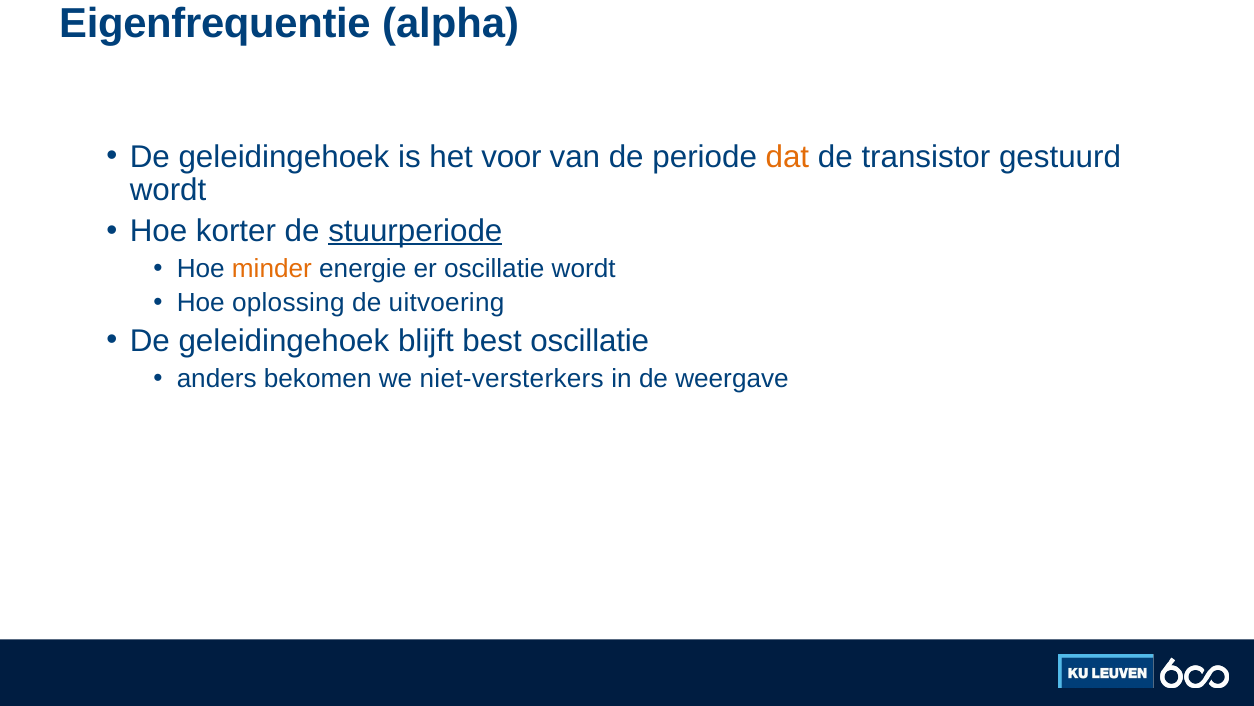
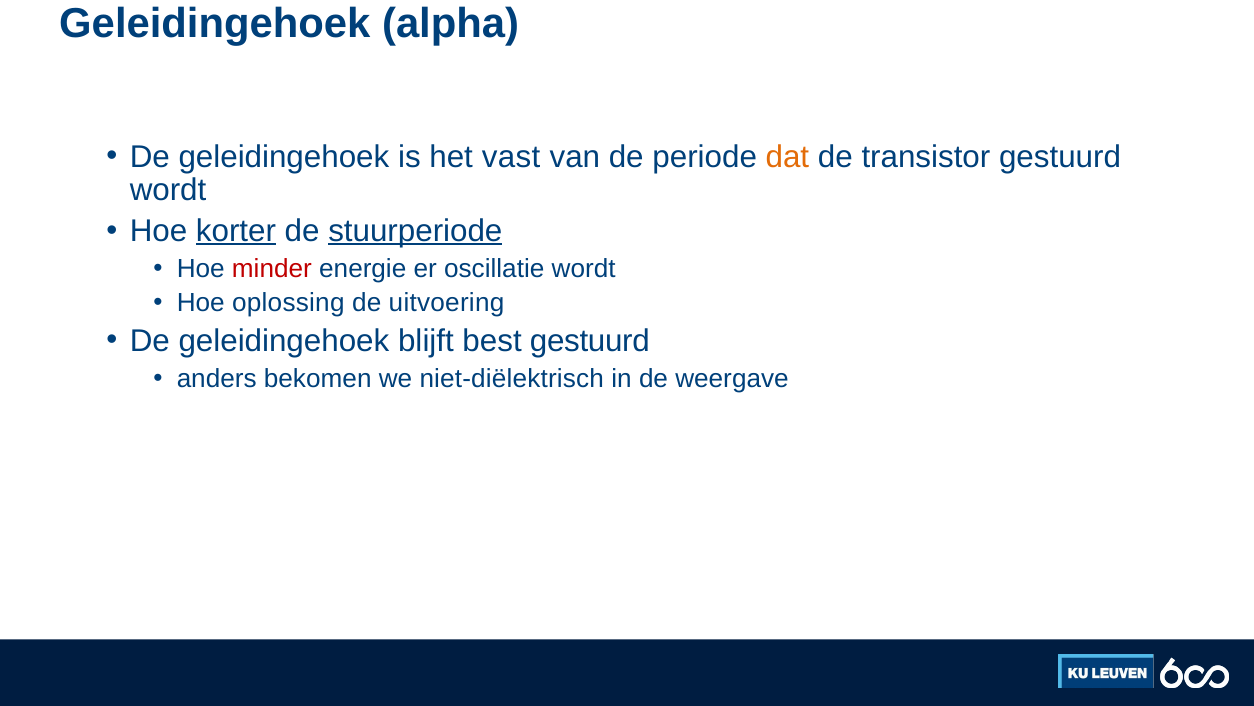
Eigenfrequentie at (215, 24): Eigenfrequentie -> Geleidingehoek
voor: voor -> vast
korter underline: none -> present
minder colour: orange -> red
best oscillatie: oscillatie -> gestuurd
niet-versterkers: niet-versterkers -> niet-diëlektrisch
